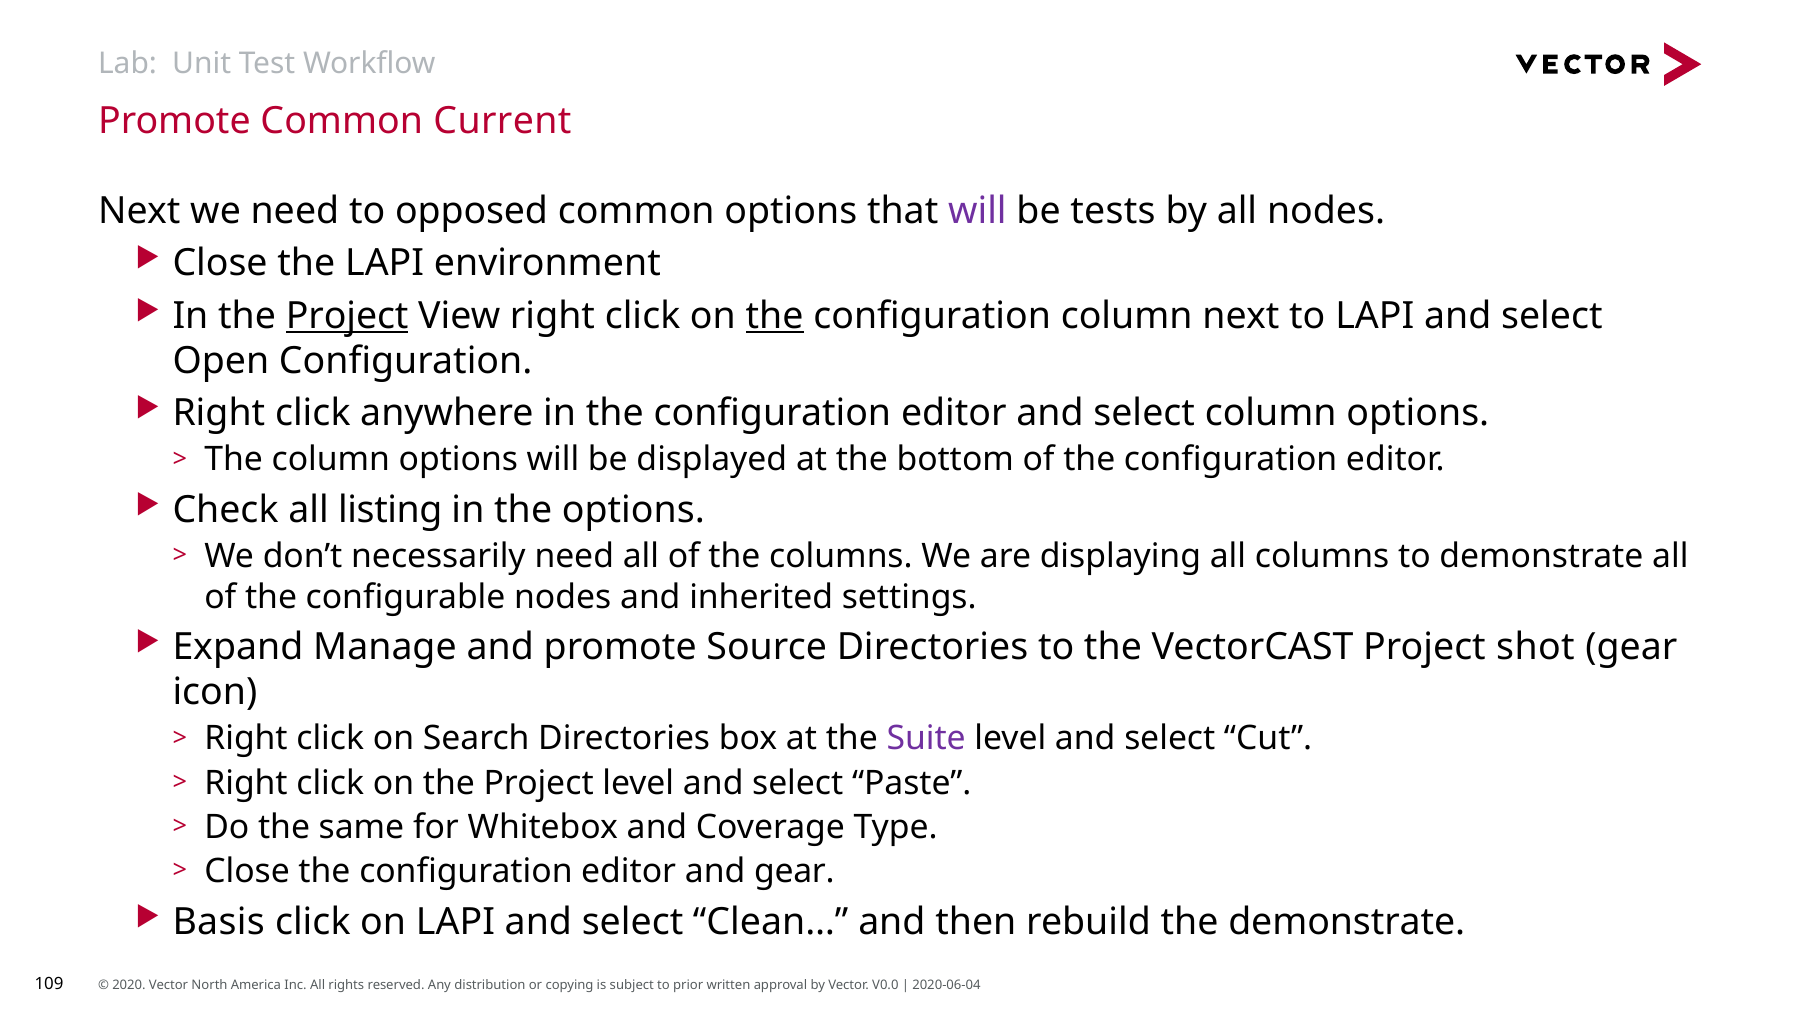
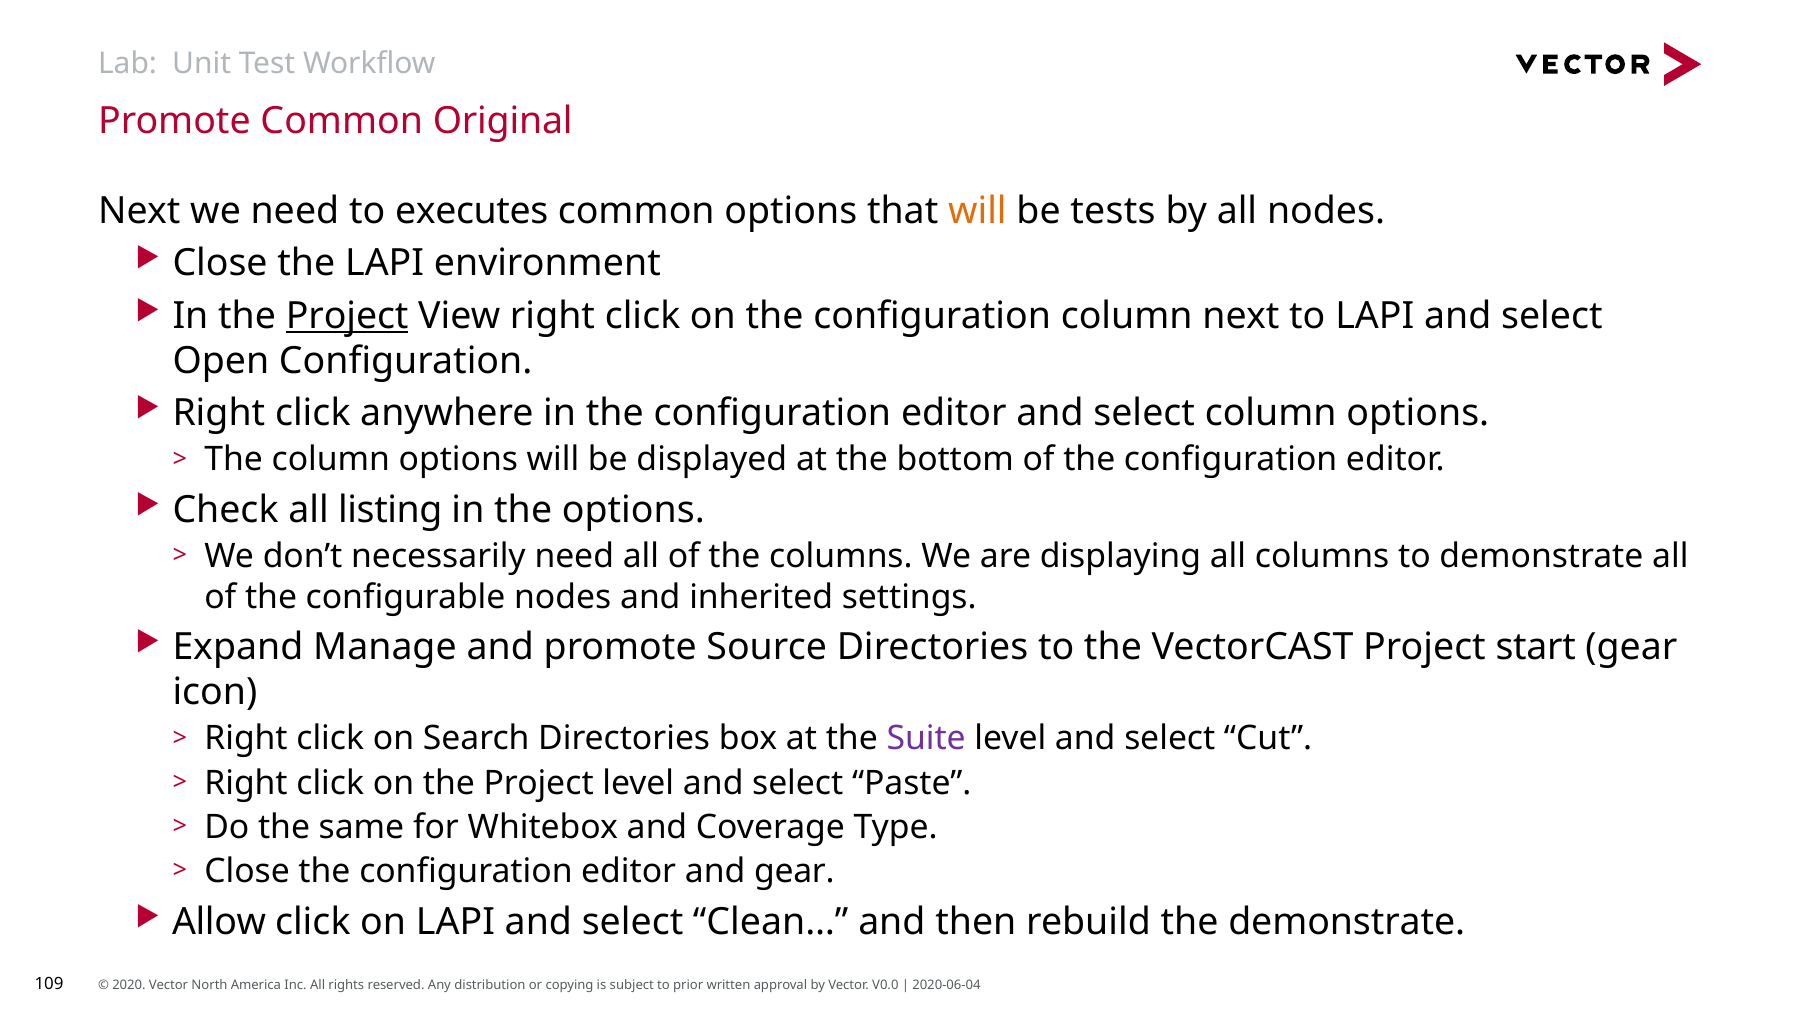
Current: Current -> Original
opposed: opposed -> executes
will at (977, 211) colour: purple -> orange
the at (775, 316) underline: present -> none
shot: shot -> start
Basis: Basis -> Allow
